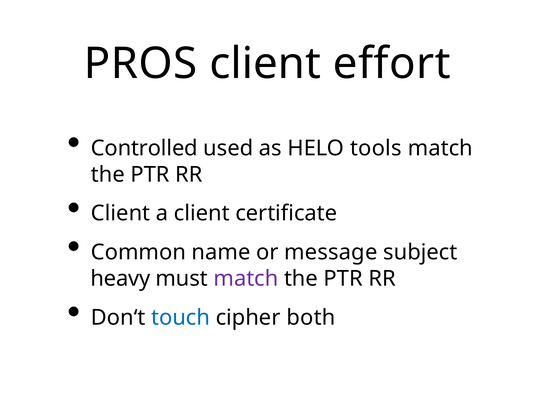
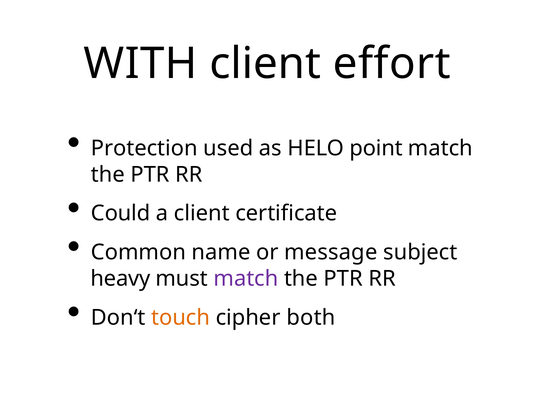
PROS: PROS -> WITH
Controlled: Controlled -> Protection
tools: tools -> point
Client at (121, 214): Client -> Could
touch colour: blue -> orange
